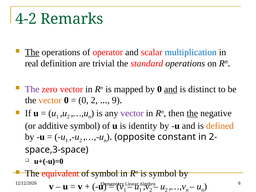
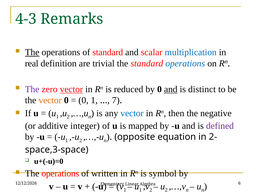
4-2: 4-2 -> 4-3
of operator: operator -> standard
operations at (185, 63) colour: black -> blue
vector at (71, 89) underline: none -> present
mapped: mapped -> reduced
0 2: 2 -> 1
9: 9 -> 7
vector at (132, 113) colour: purple -> blue
the at (192, 113) underline: present -> none
additive symbol: symbol -> integer
identity: identity -> mapped
defined colour: orange -> purple
constant: constant -> equation
equivalent at (60, 173): equivalent -> operations
of symbol: symbol -> written
